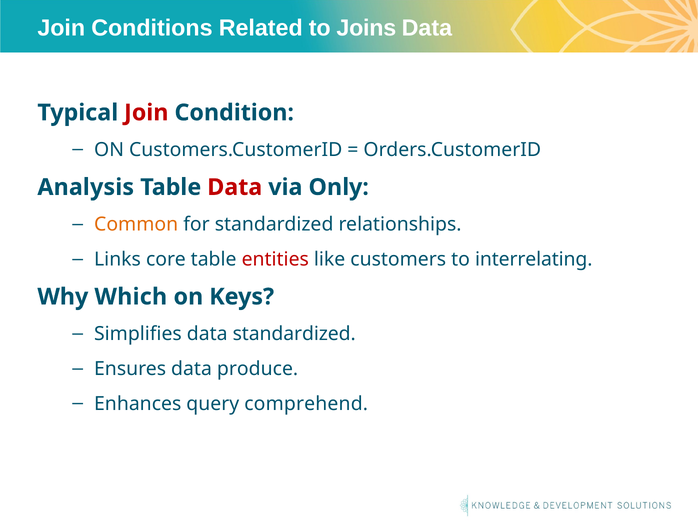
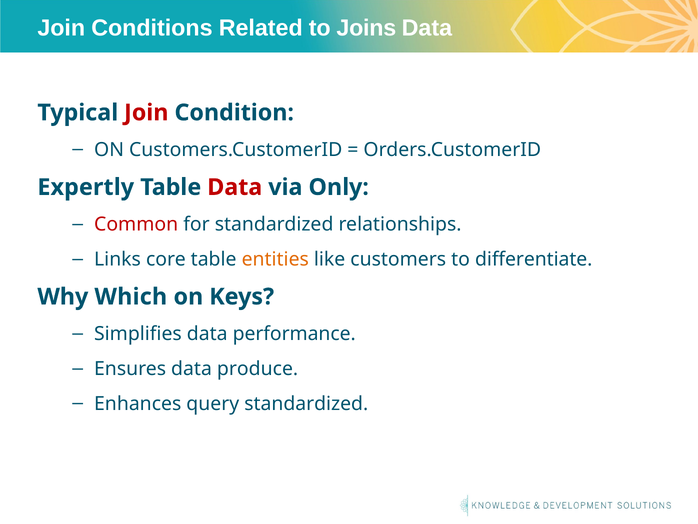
Analysis: Analysis -> Expertly
Common colour: orange -> red
entities colour: red -> orange
interrelating: interrelating -> differentiate
data standardized: standardized -> performance
query comprehend: comprehend -> standardized
